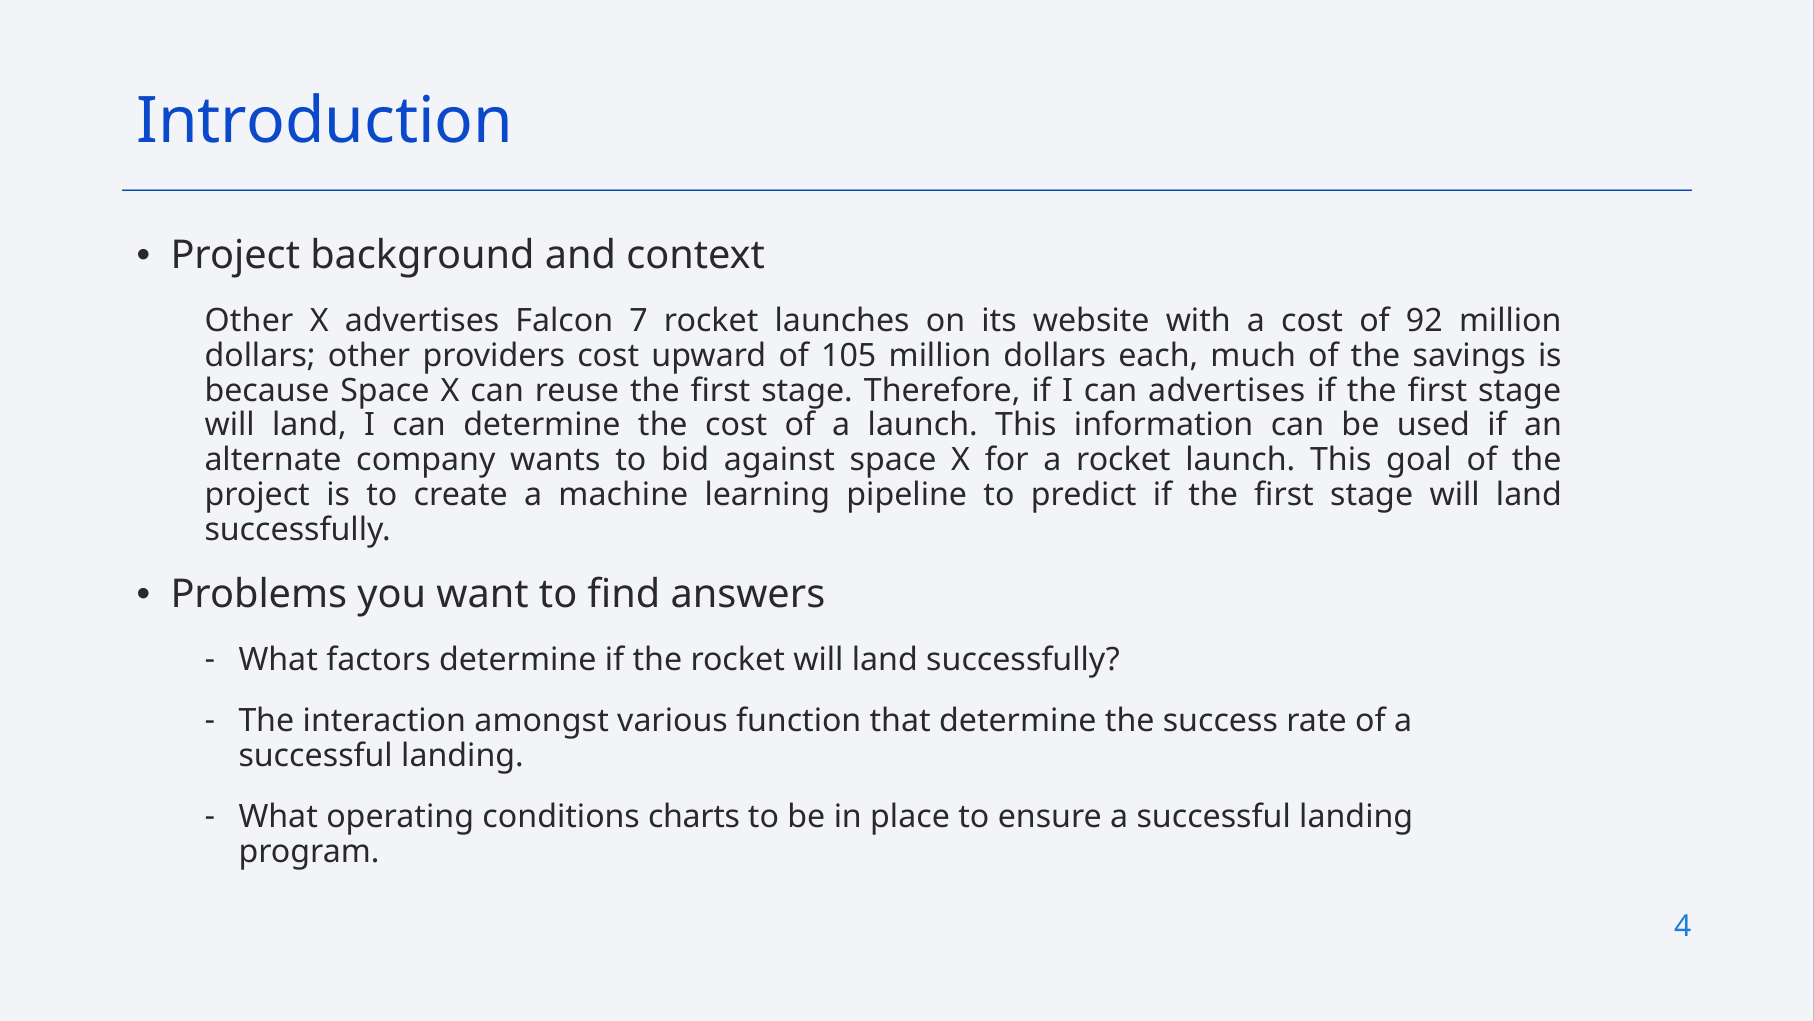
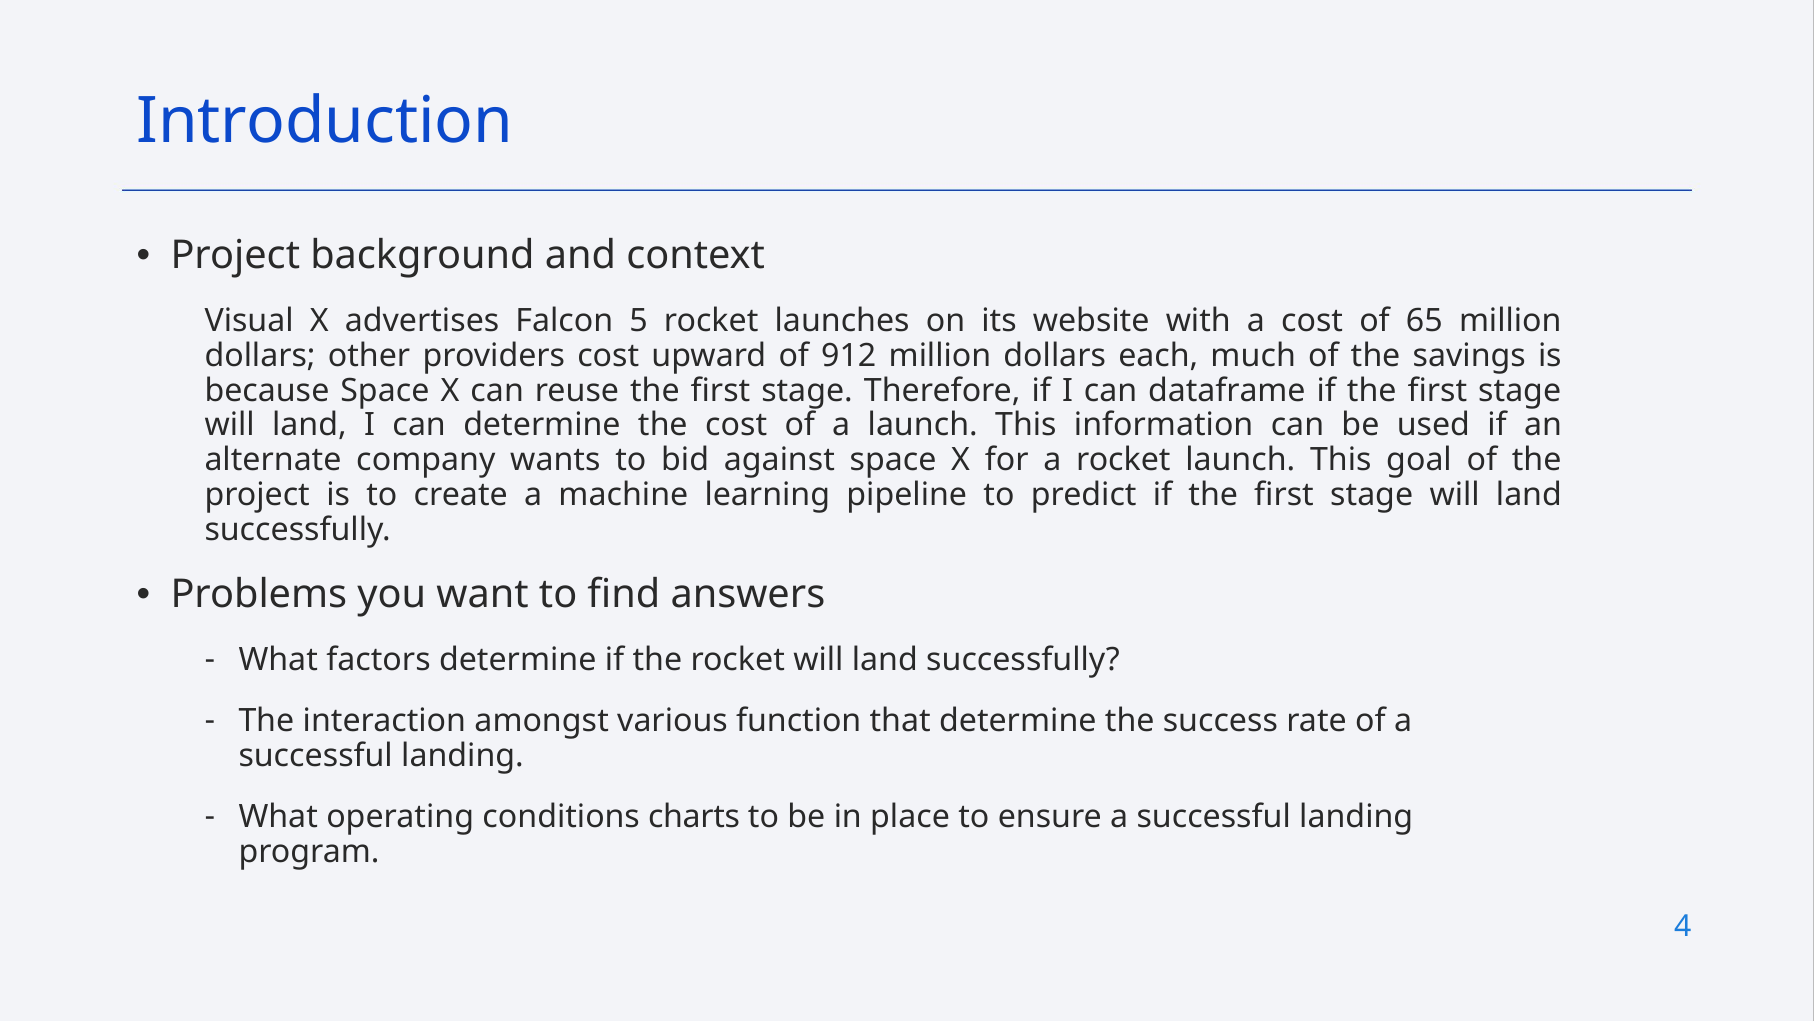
Other at (249, 321): Other -> Visual
7: 7 -> 5
92: 92 -> 65
105: 105 -> 912
can advertises: advertises -> dataframe
